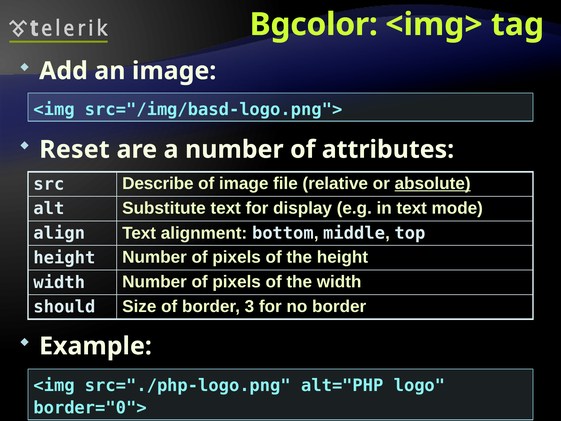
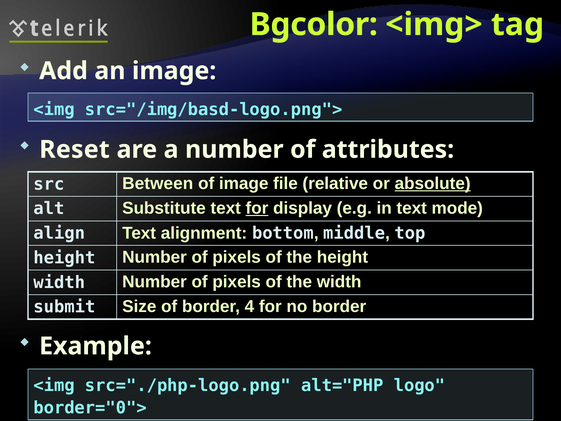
Describe: Describe -> Between
for at (257, 208) underline: none -> present
should: should -> submit
3: 3 -> 4
